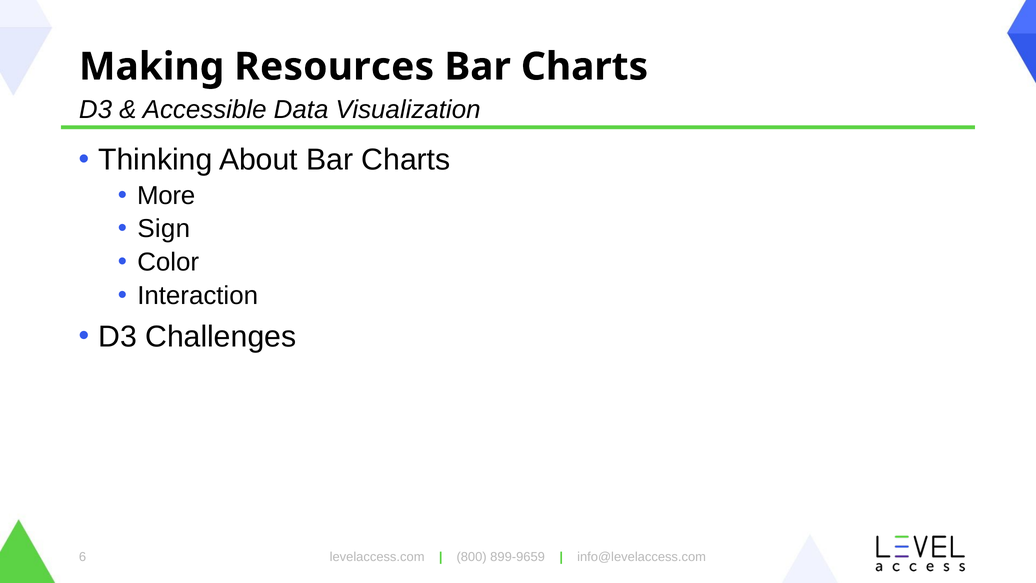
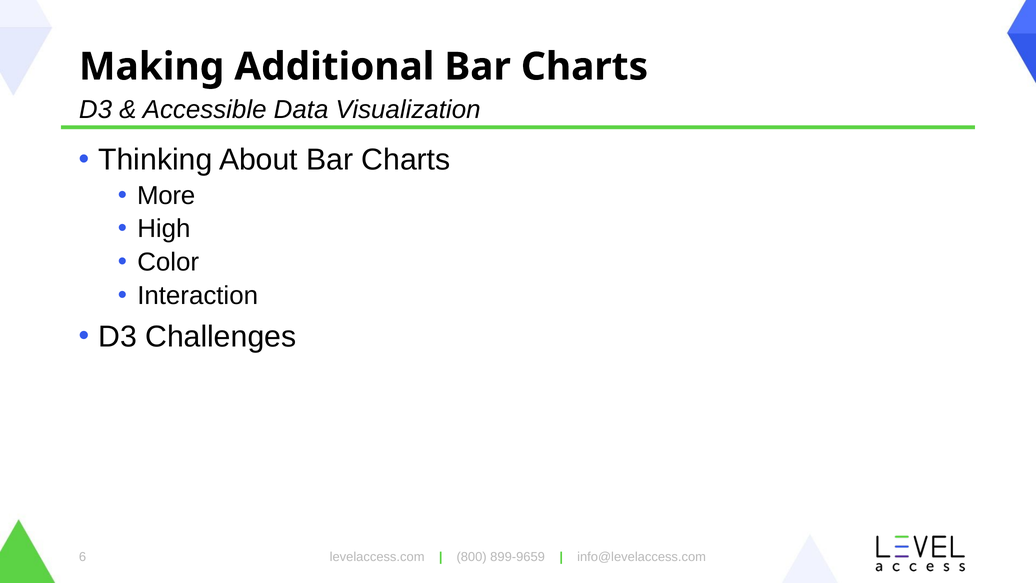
Resources: Resources -> Additional
Sign: Sign -> High
